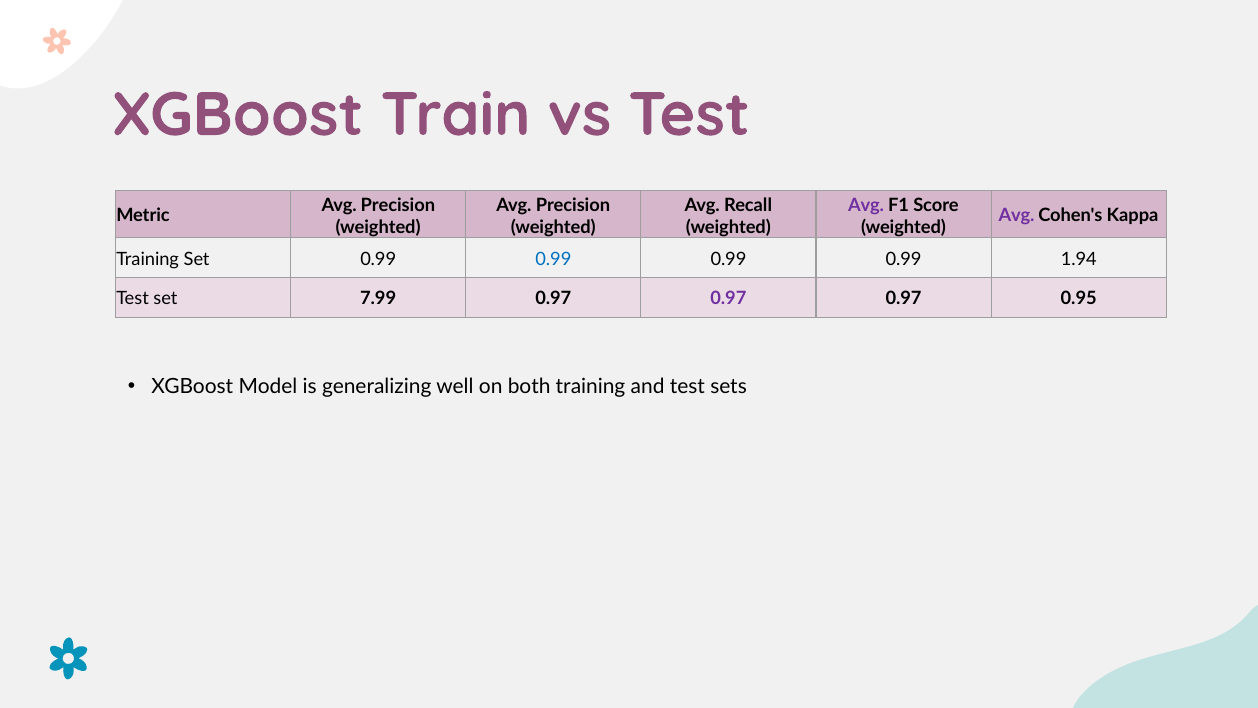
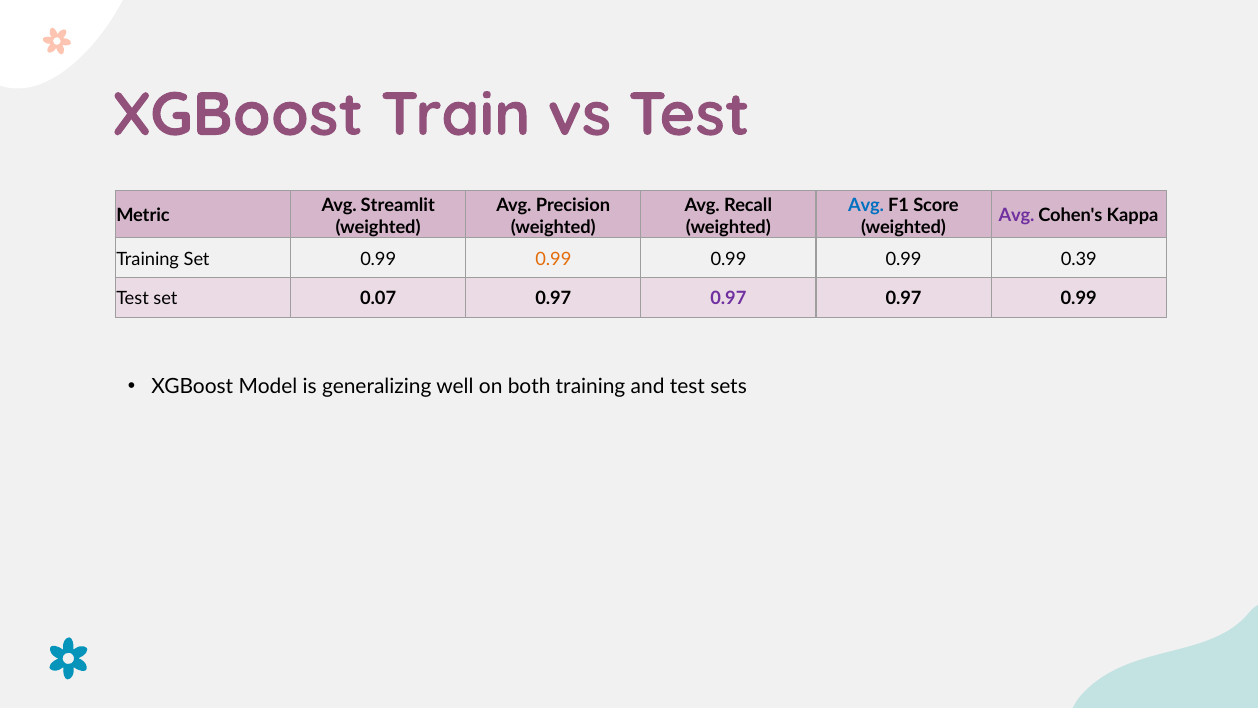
Precision at (398, 205): Precision -> Streamlit
Avg at (866, 205) colour: purple -> blue
0.99 at (553, 259) colour: blue -> orange
1.94: 1.94 -> 0.39
7.99: 7.99 -> 0.07
0.97 0.95: 0.95 -> 0.99
